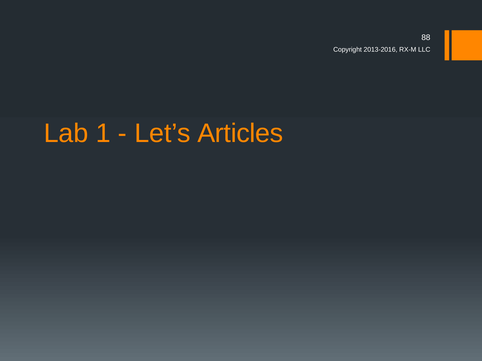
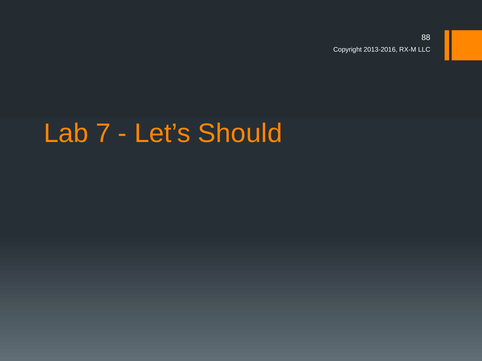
1: 1 -> 7
Articles: Articles -> Should
